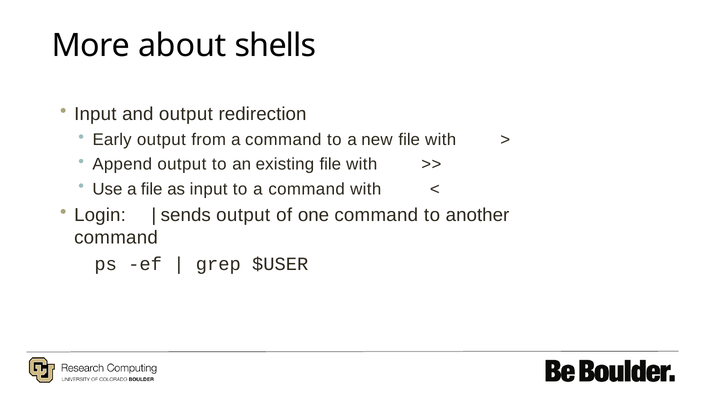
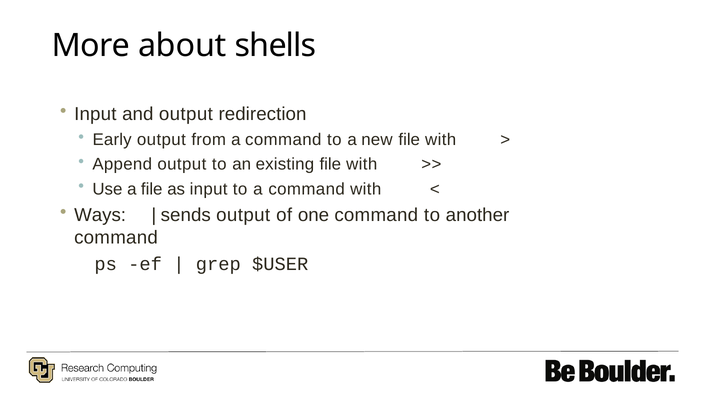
Login: Login -> Ways
